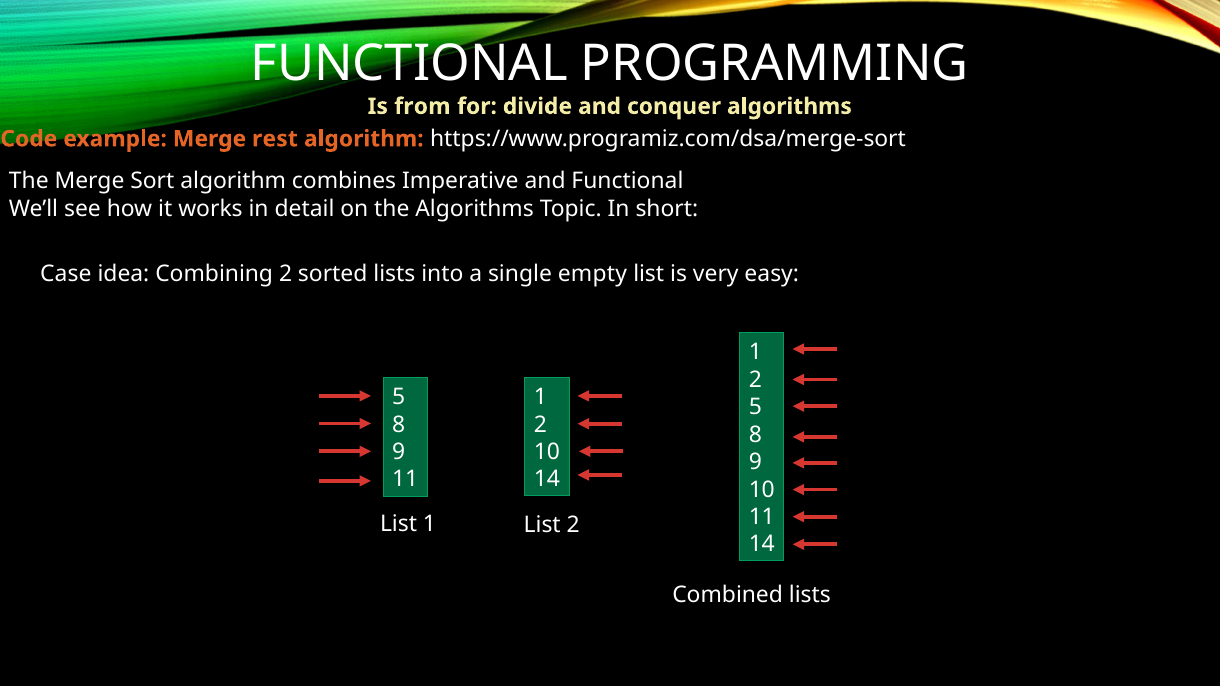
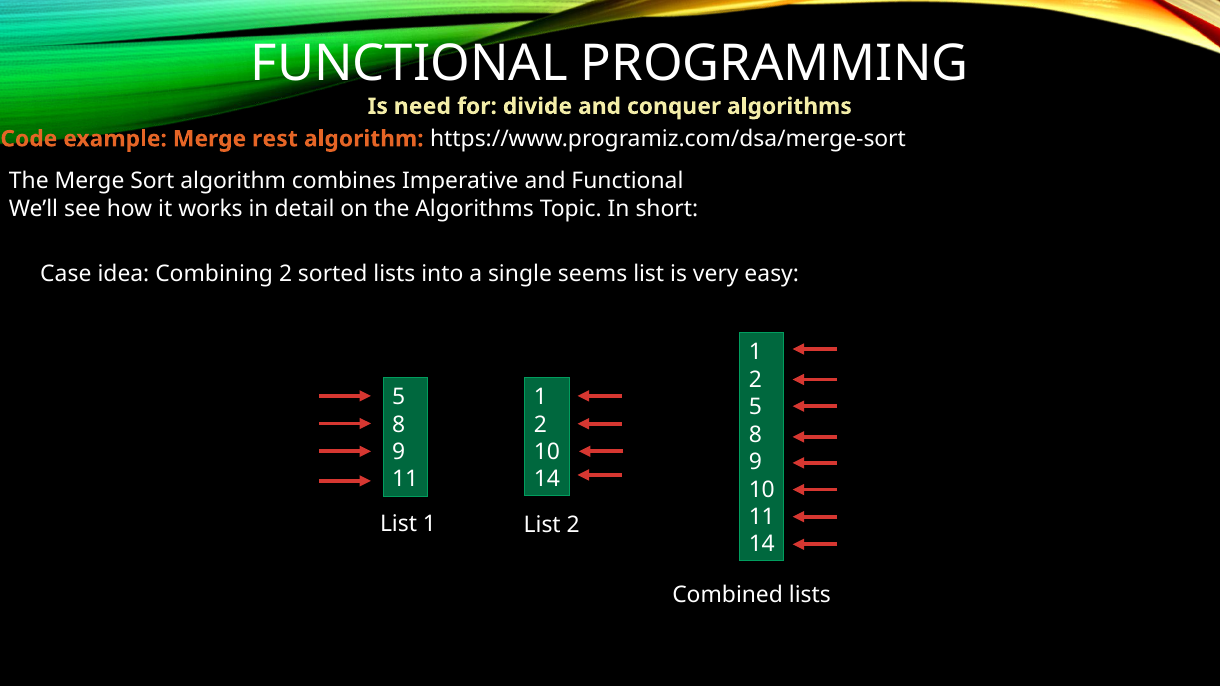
from: from -> need
empty: empty -> seems
